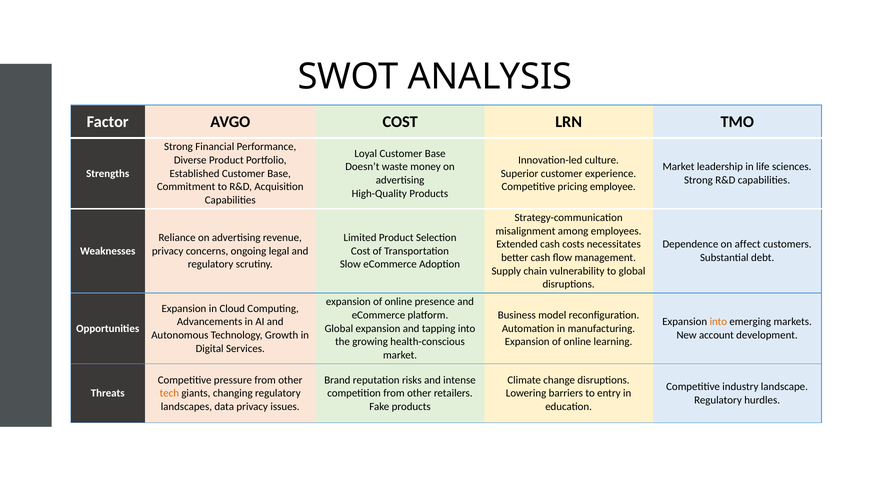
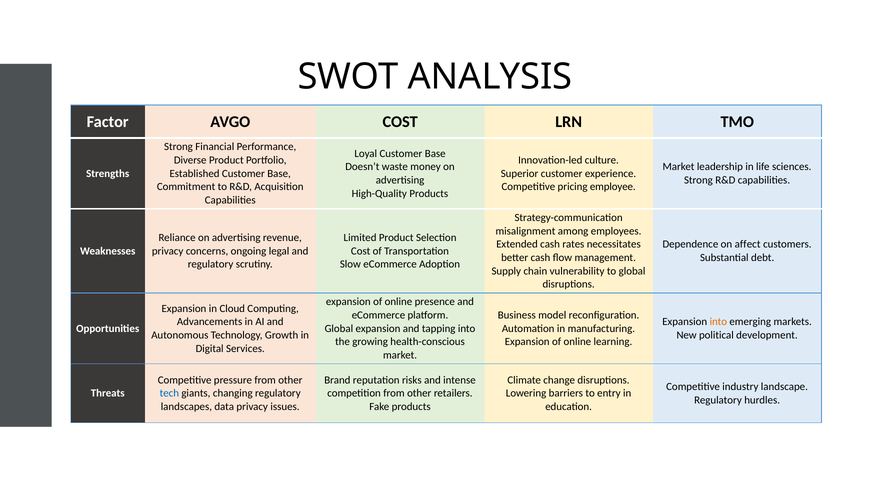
costs: costs -> rates
account: account -> political
tech colour: orange -> blue
